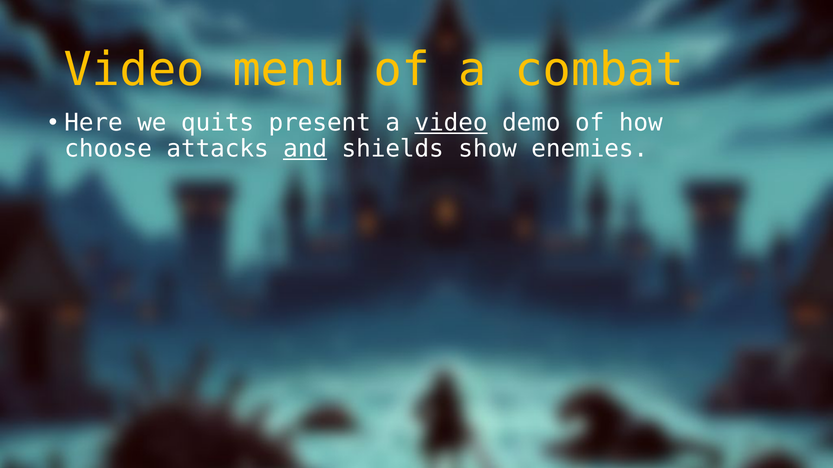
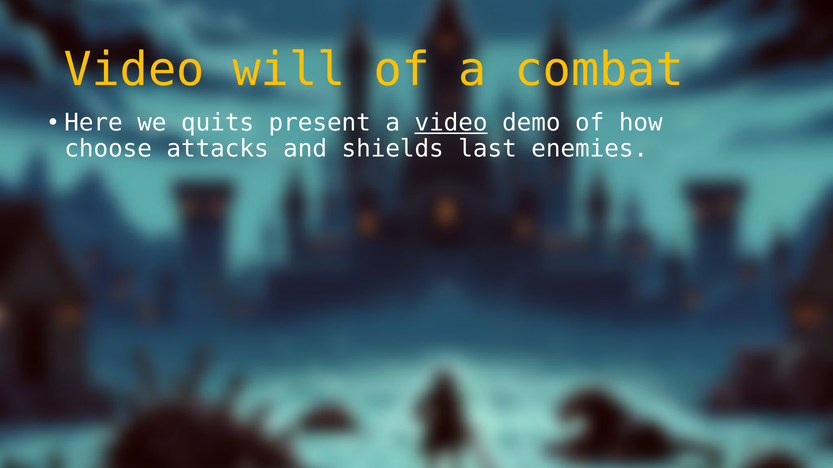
menu: menu -> will
and underline: present -> none
show: show -> last
